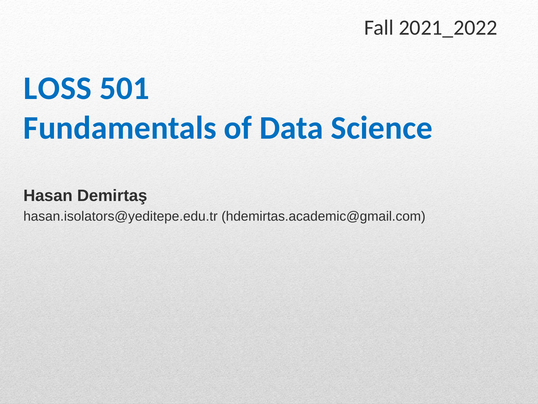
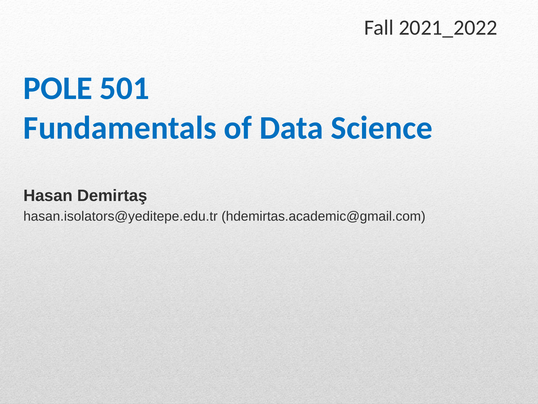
LOSS: LOSS -> POLE
